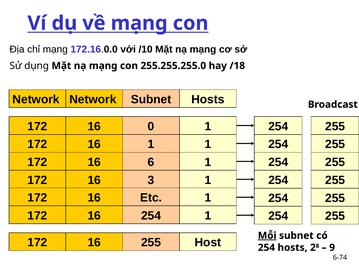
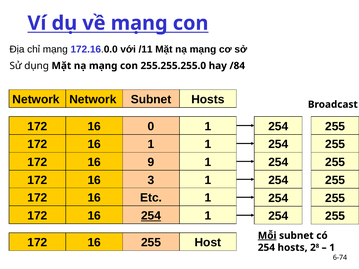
/10: /10 -> /11
/18: /18 -> /84
6: 6 -> 9
254 at (151, 216) underline: none -> present
9 at (332, 248): 9 -> 1
